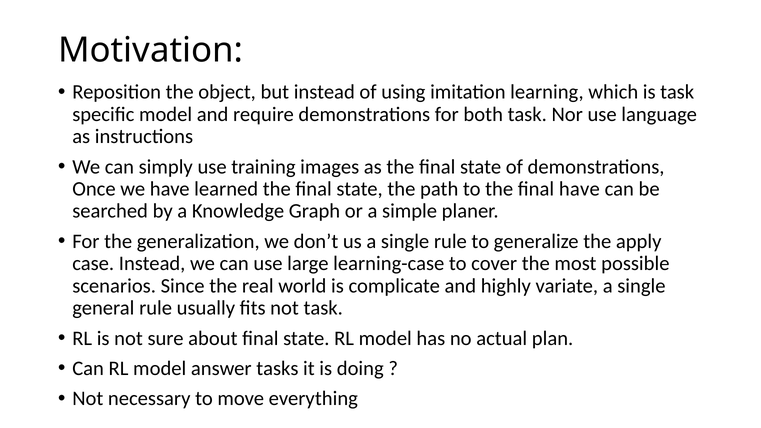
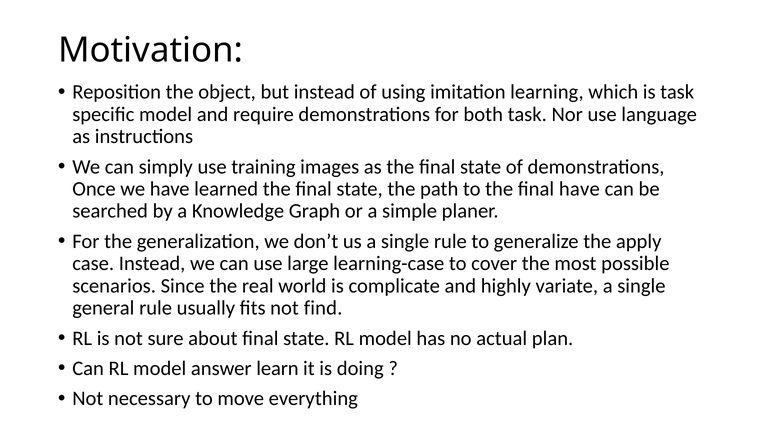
not task: task -> find
tasks: tasks -> learn
